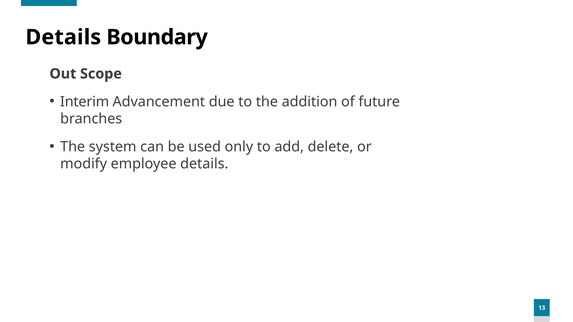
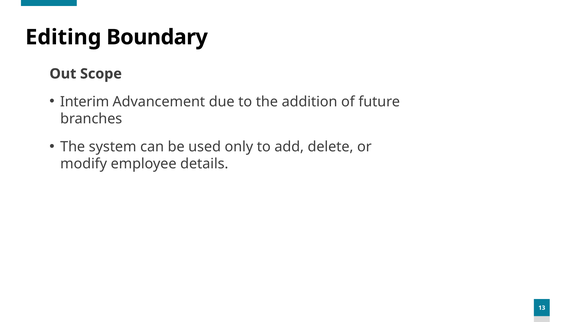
Details at (63, 37): Details -> Editing
